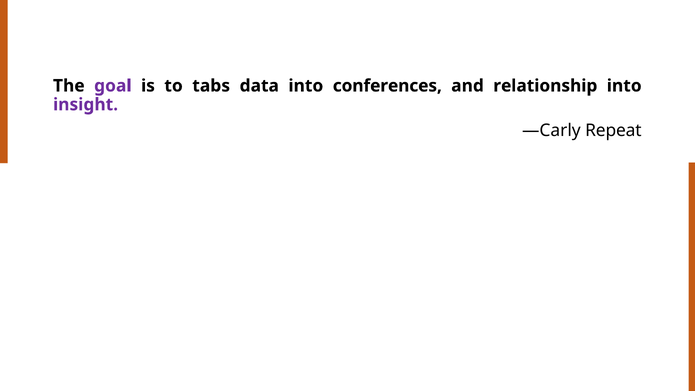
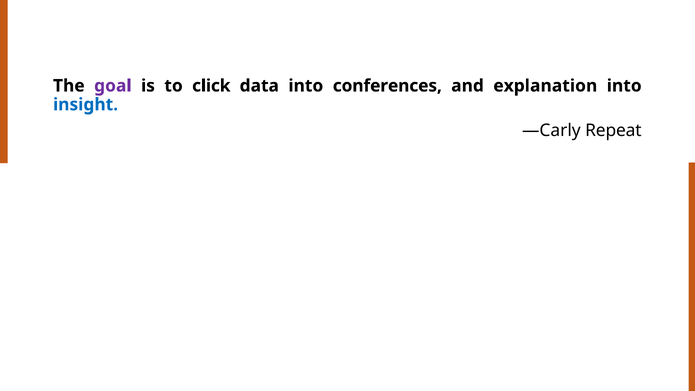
tabs: tabs -> click
relationship: relationship -> explanation
insight colour: purple -> blue
